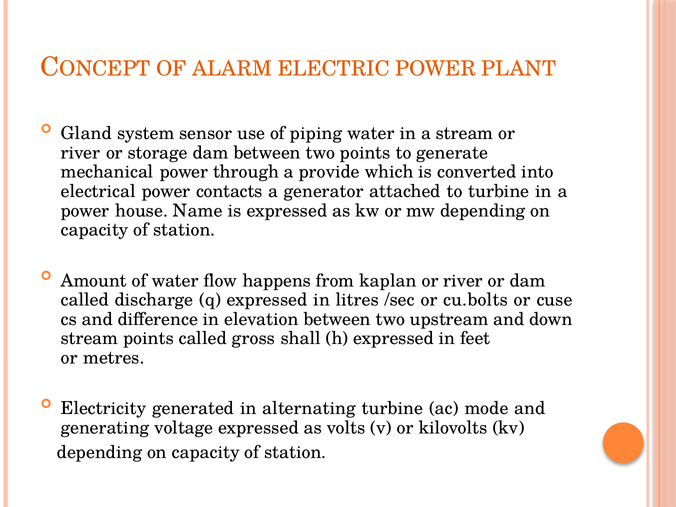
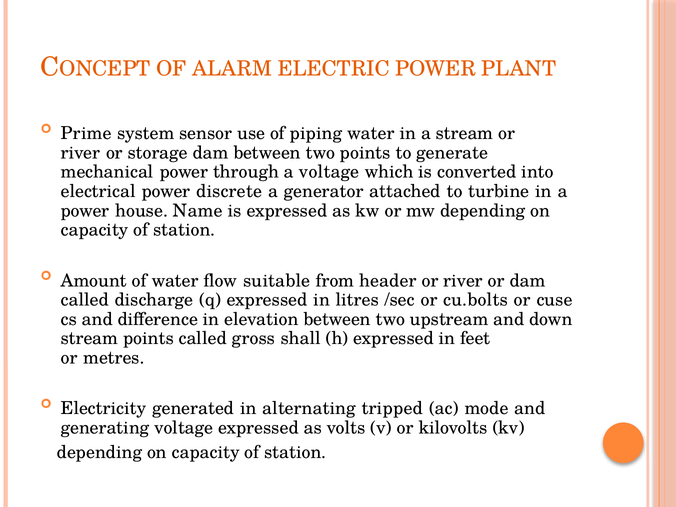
Gland: Gland -> Prime
a provide: provide -> voltage
contacts: contacts -> discrete
happens: happens -> suitable
kaplan: kaplan -> header
alternating turbine: turbine -> tripped
